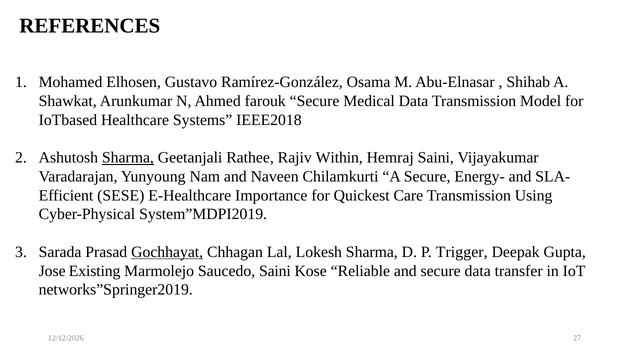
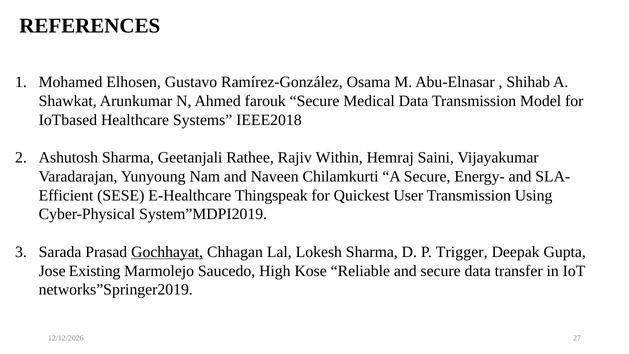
Sharma at (128, 158) underline: present -> none
Importance: Importance -> Thingspeak
Care: Care -> User
Saucedo Saini: Saini -> High
